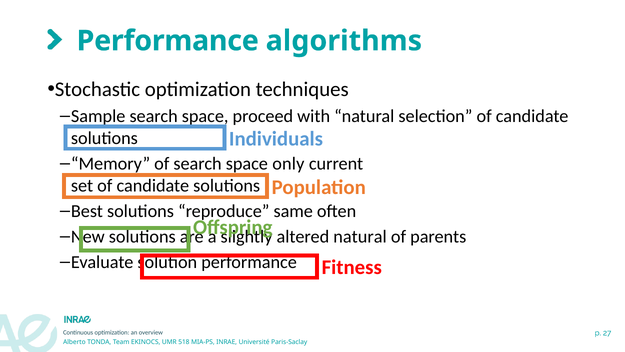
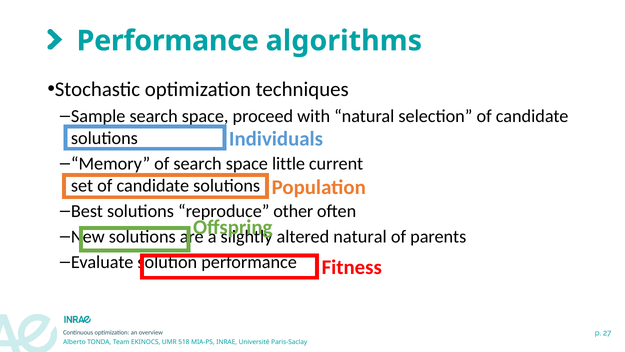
only: only -> little
same: same -> other
